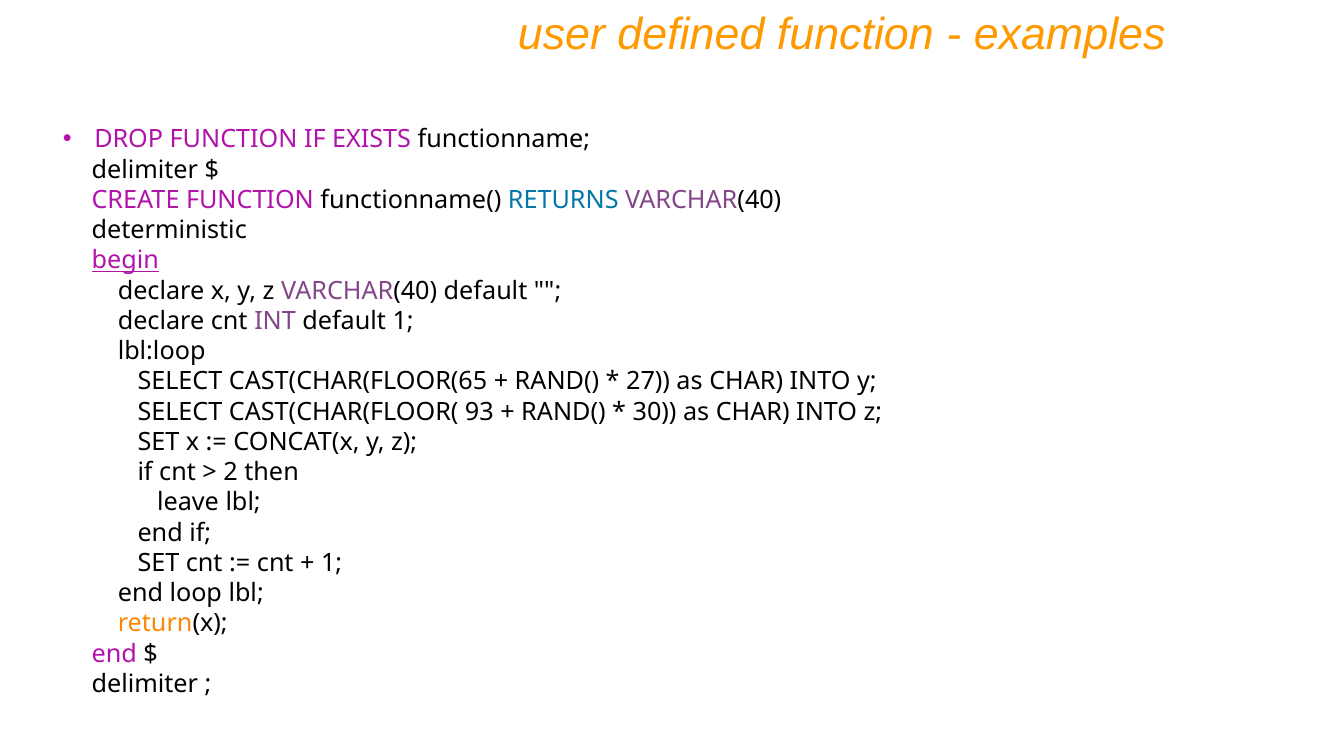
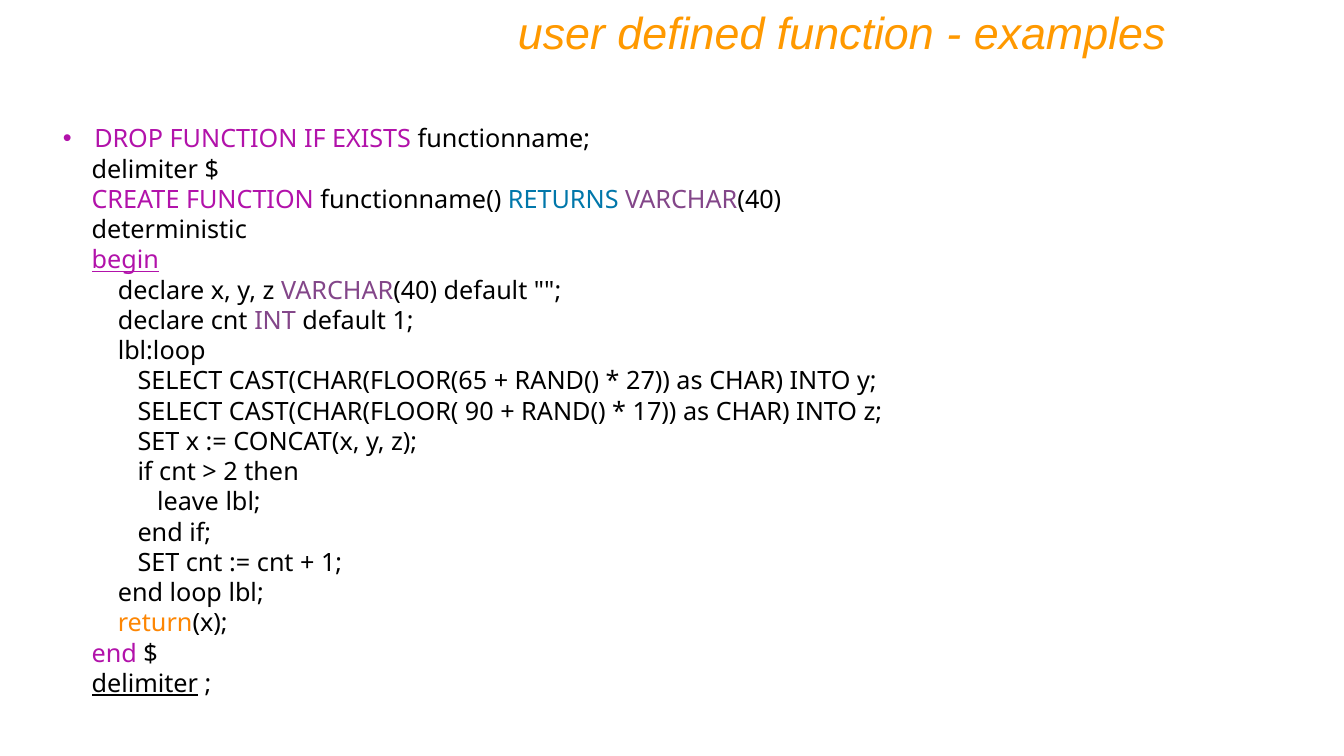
93: 93 -> 90
30: 30 -> 17
delimiter at (145, 684) underline: none -> present
